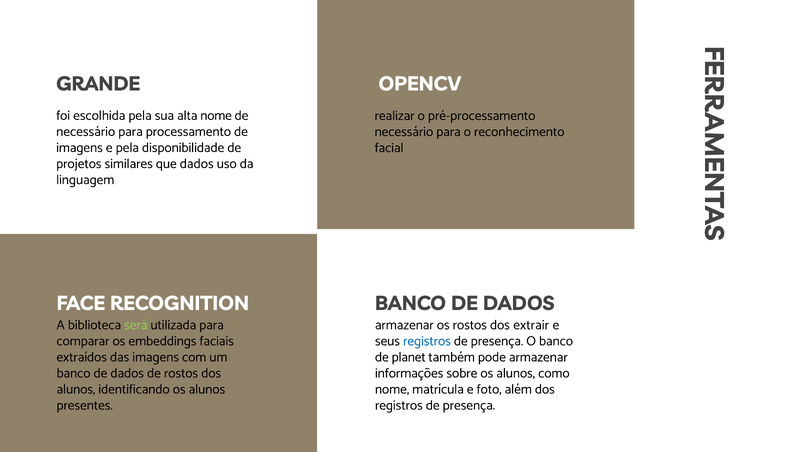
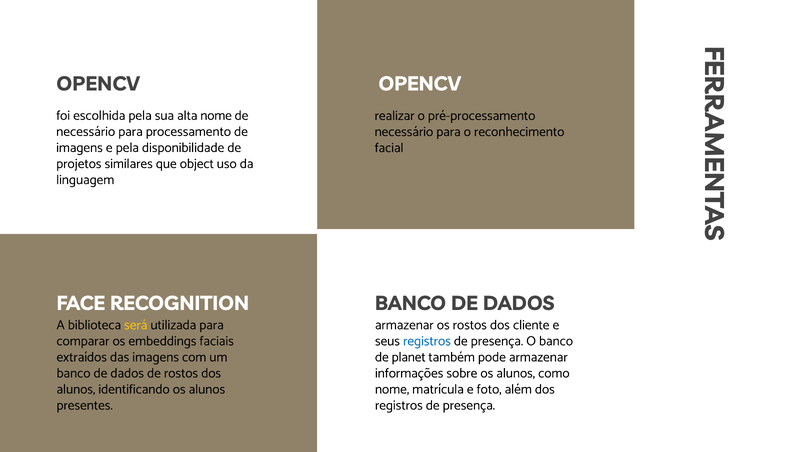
GRANDE at (98, 84): GRANDE -> OPENCV
que dados: dados -> object
será colour: light green -> yellow
dos extrair: extrair -> cliente
